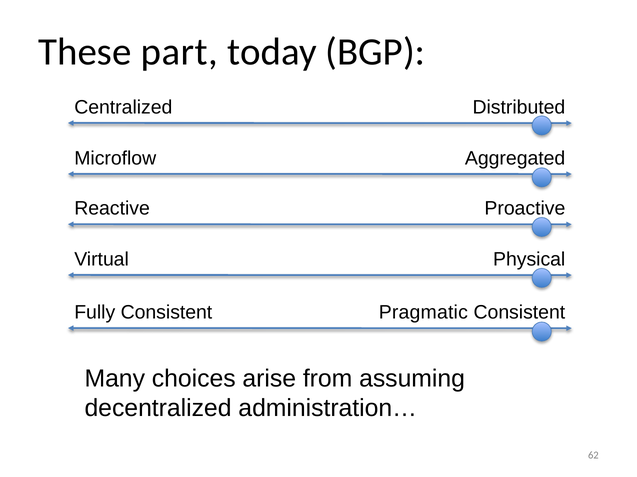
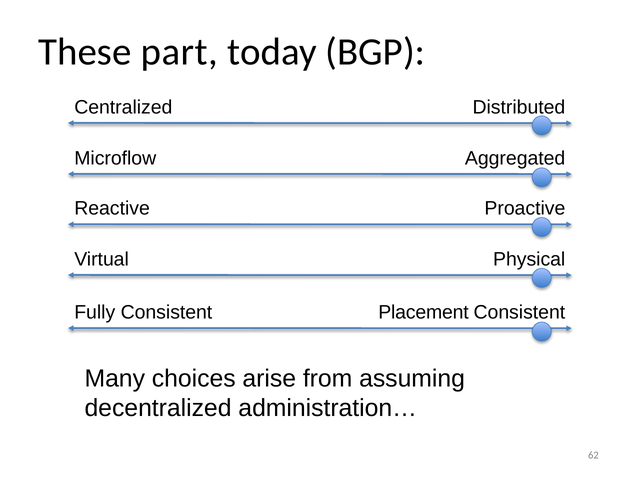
Pragmatic: Pragmatic -> Placement
